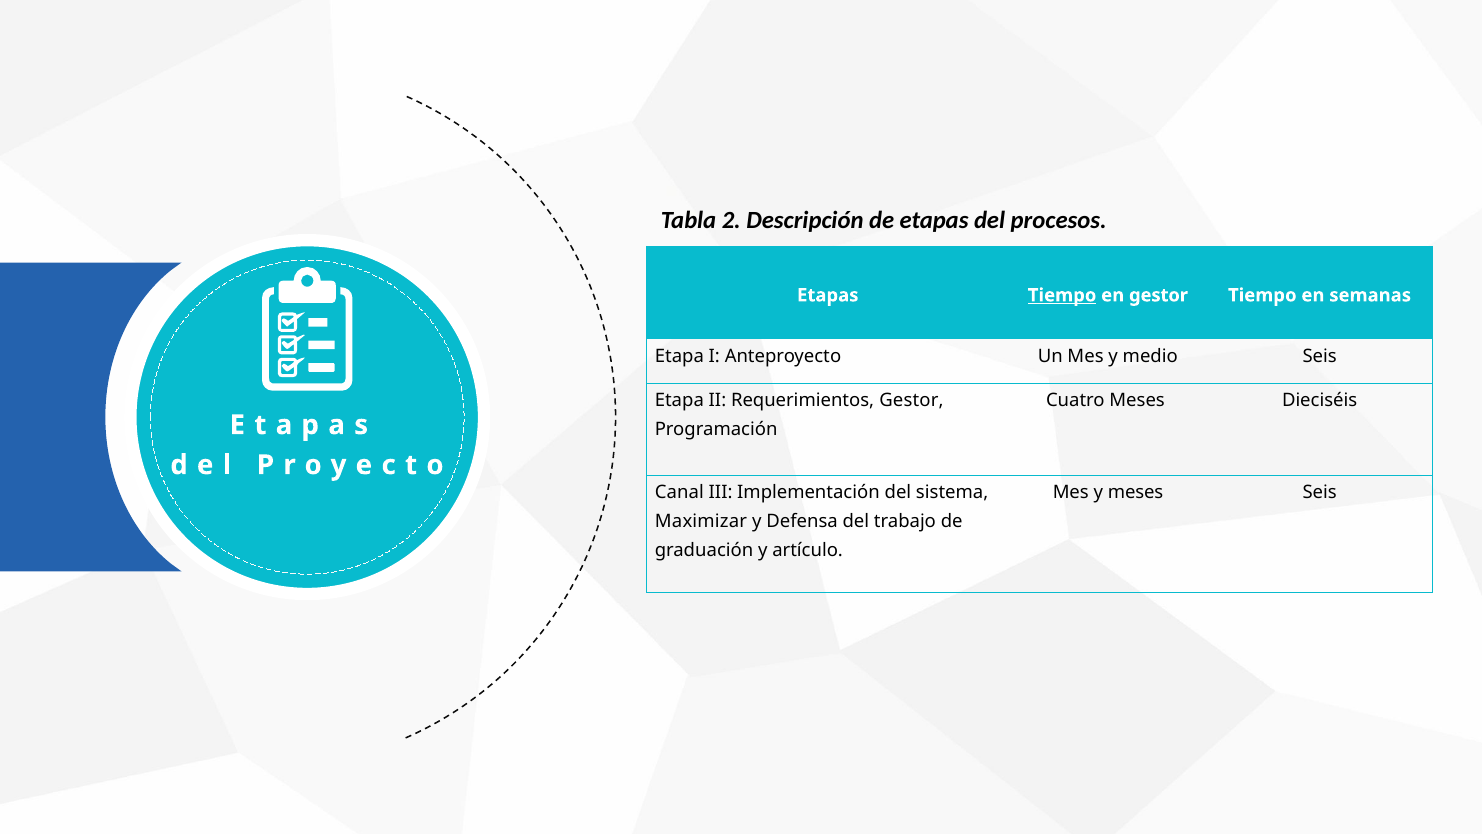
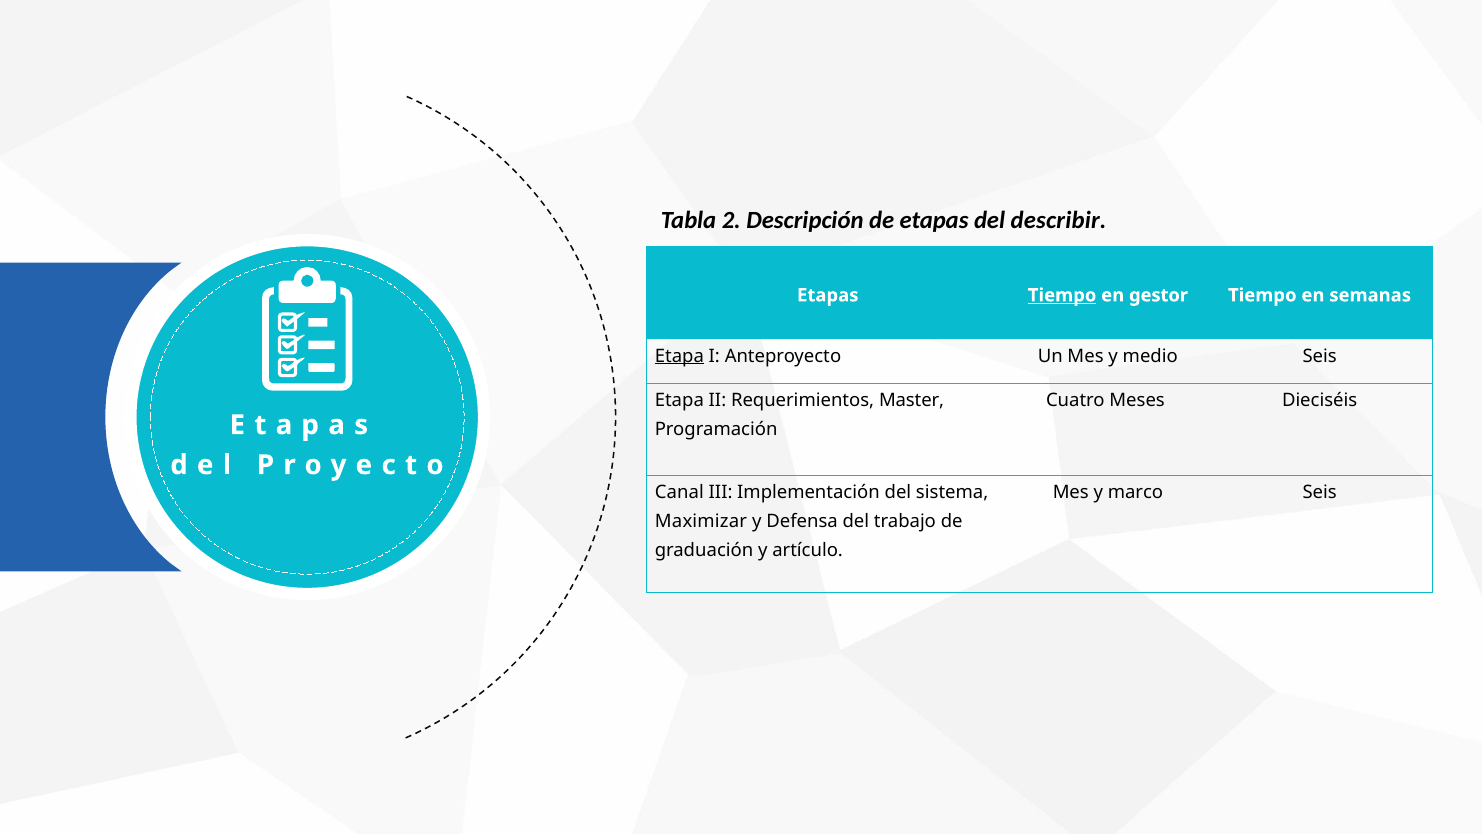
procesos: procesos -> describir
Etapa at (679, 356) underline: none -> present
Requerimientos Gestor: Gestor -> Master
y meses: meses -> marco
